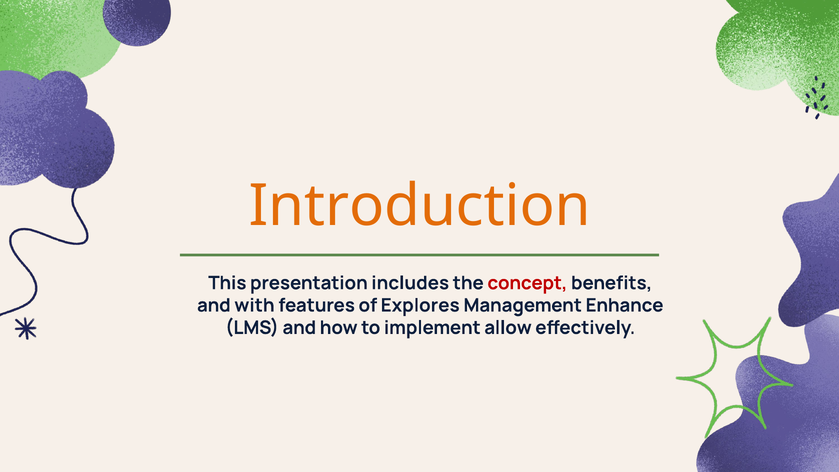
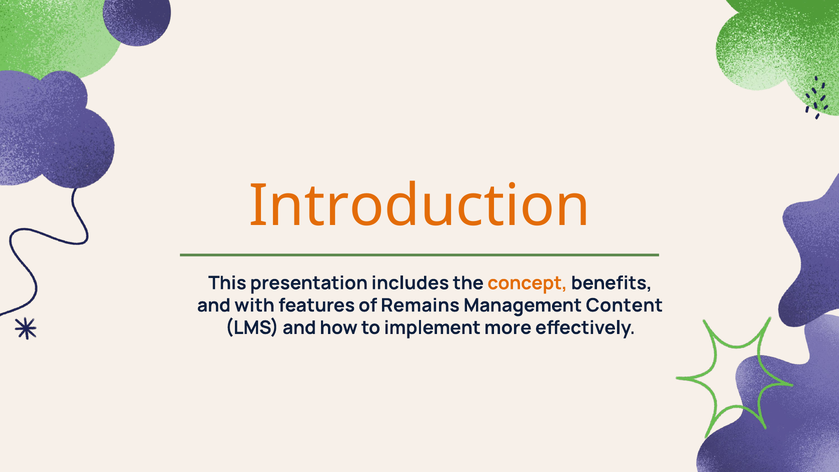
concept colour: red -> orange
Explores: Explores -> Remains
Enhance: Enhance -> Content
allow: allow -> more
